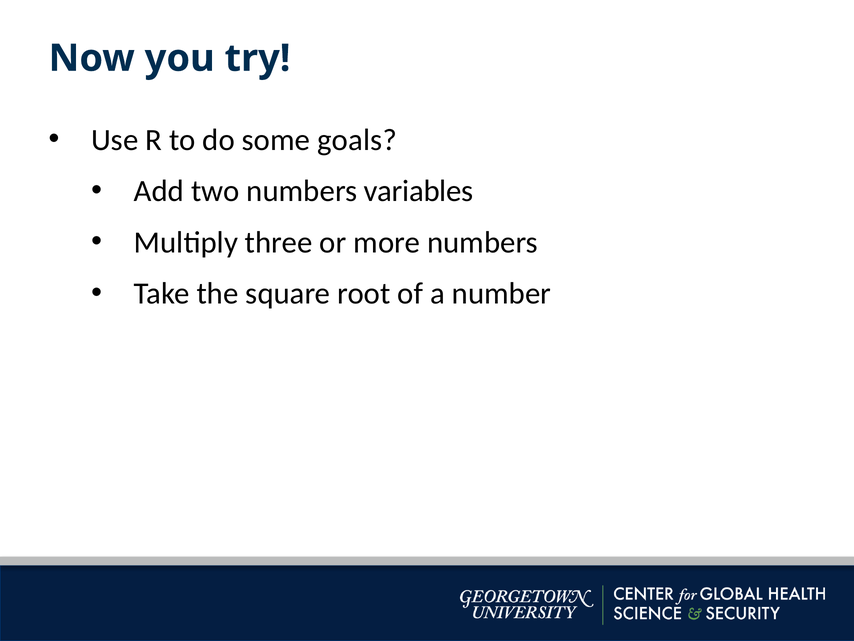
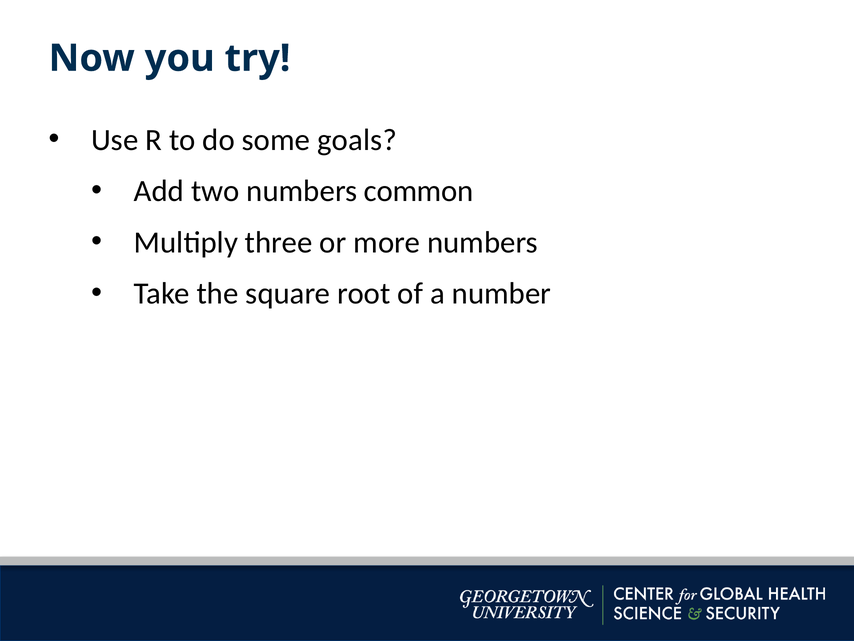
variables: variables -> common
